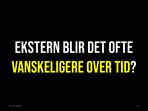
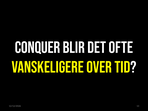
EKSTERN: EKSTERN -> CONQUER
